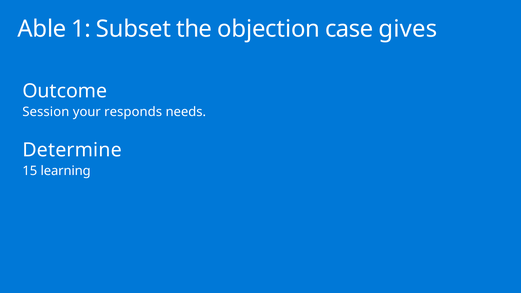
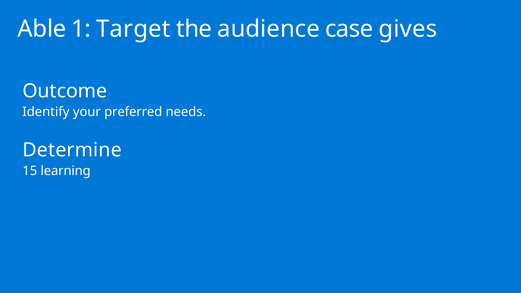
Subset: Subset -> Target
objection: objection -> audience
Session: Session -> Identify
responds: responds -> preferred
